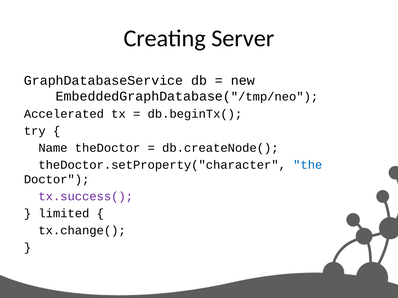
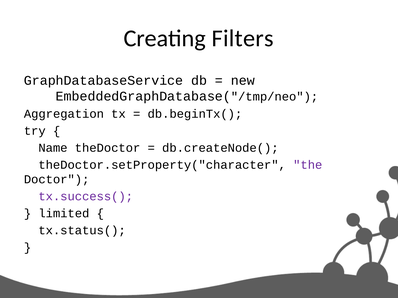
Server: Server -> Filters
Accelerated: Accelerated -> Aggregation
the colour: blue -> purple
tx.change(: tx.change( -> tx.status(
